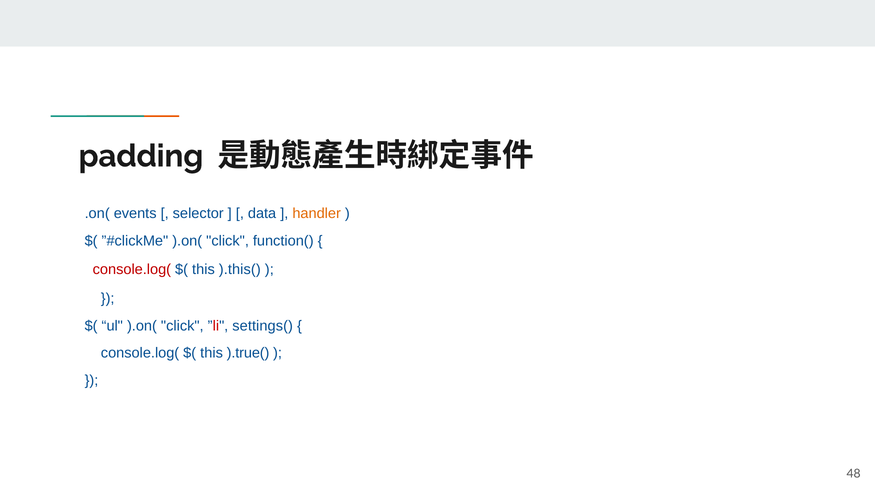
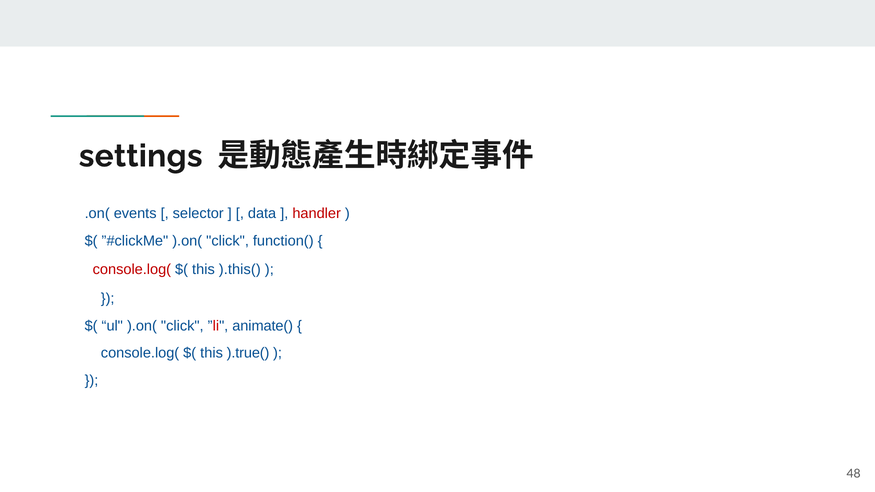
padding: padding -> settings
handler colour: orange -> red
settings(: settings( -> animate(
